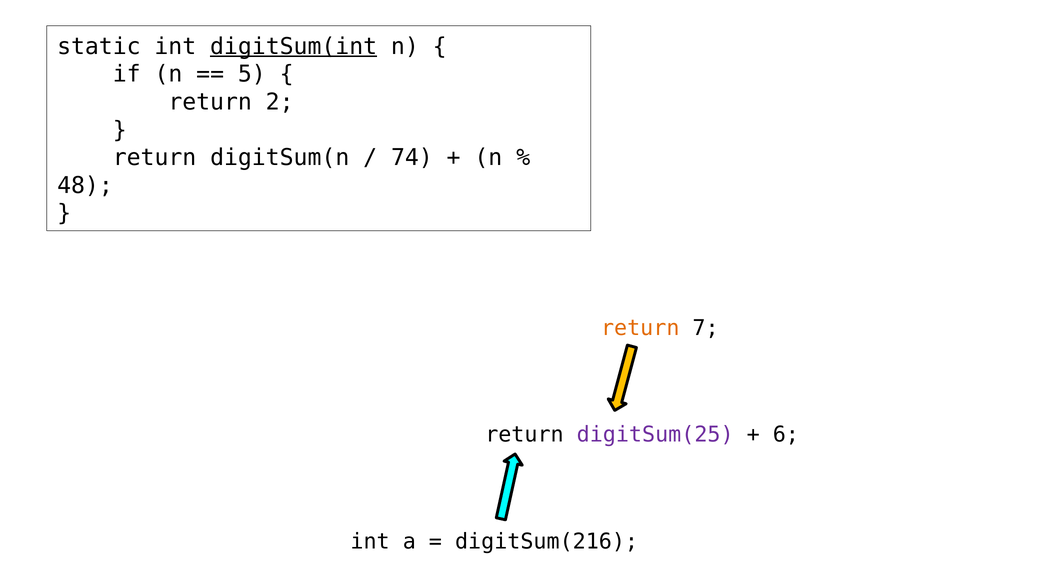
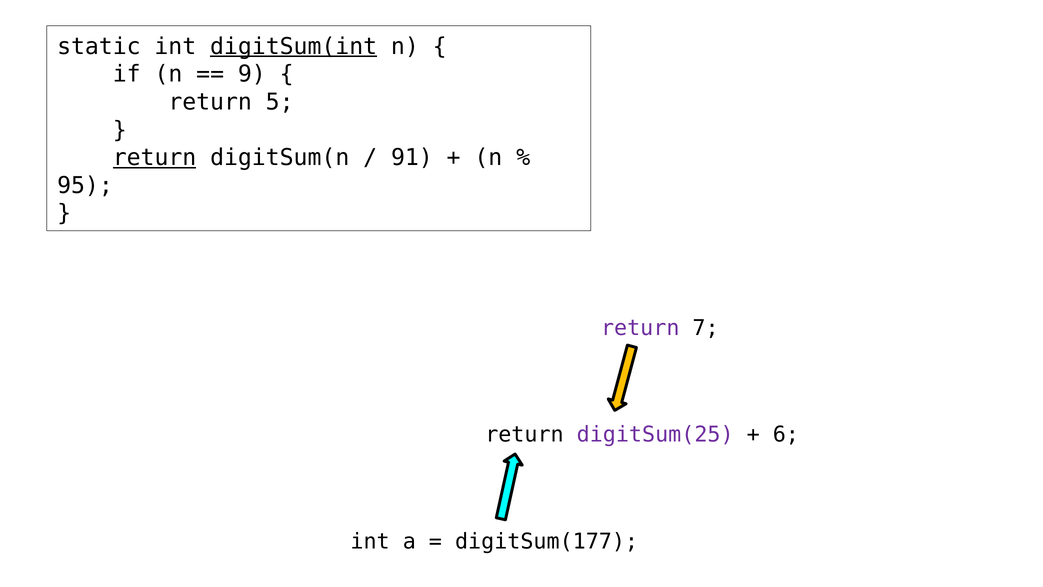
5: 5 -> 9
2: 2 -> 5
return at (155, 158) underline: none -> present
74: 74 -> 91
48: 48 -> 95
return at (640, 328) colour: orange -> purple
digitSum(216: digitSum(216 -> digitSum(177
